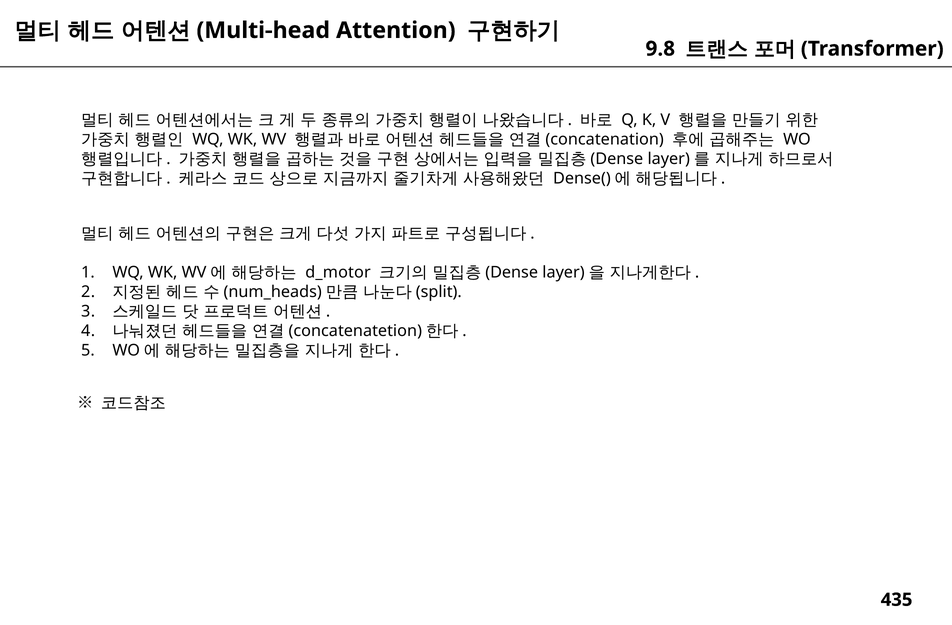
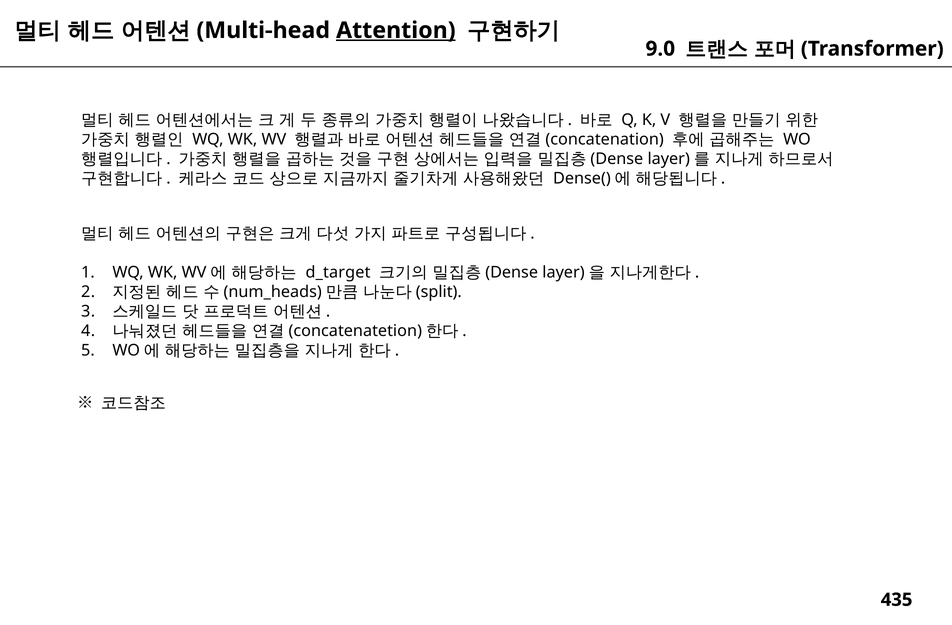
Attention underline: none -> present
9.8: 9.8 -> 9.0
d_motor: d_motor -> d_target
